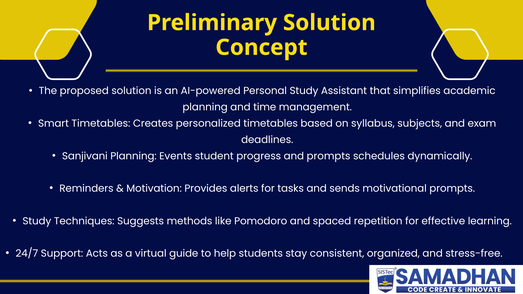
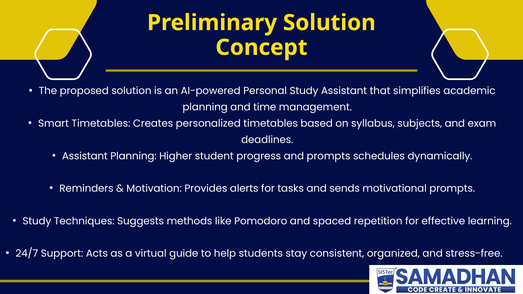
Sanjivani at (85, 156): Sanjivani -> Assistant
Events: Events -> Higher
